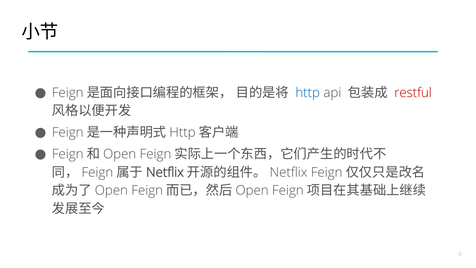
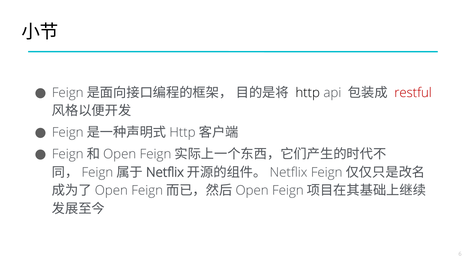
http colour: blue -> black
